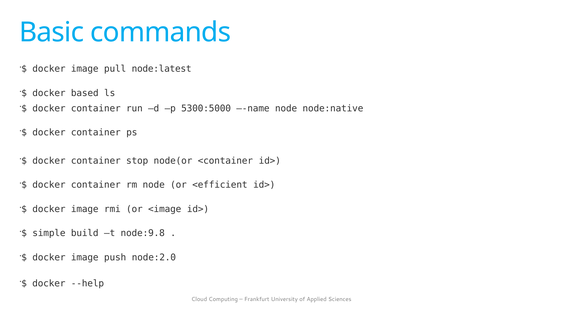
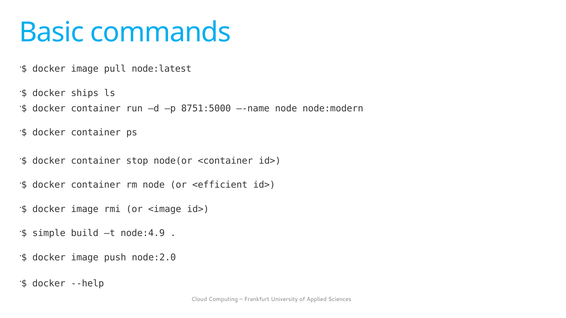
based: based -> ships
5300:5000: 5300:5000 -> 8751:5000
node:native: node:native -> node:modern
node:9.8: node:9.8 -> node:4.9
